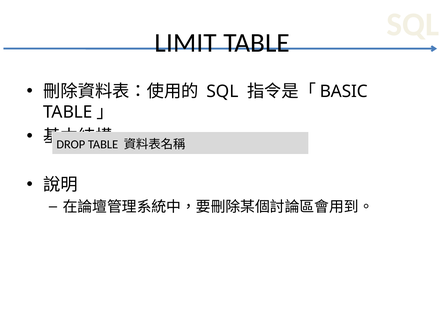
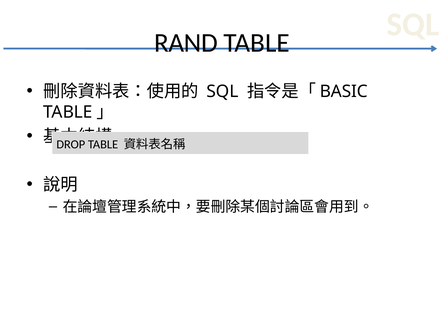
LIMIT: LIMIT -> RAND
